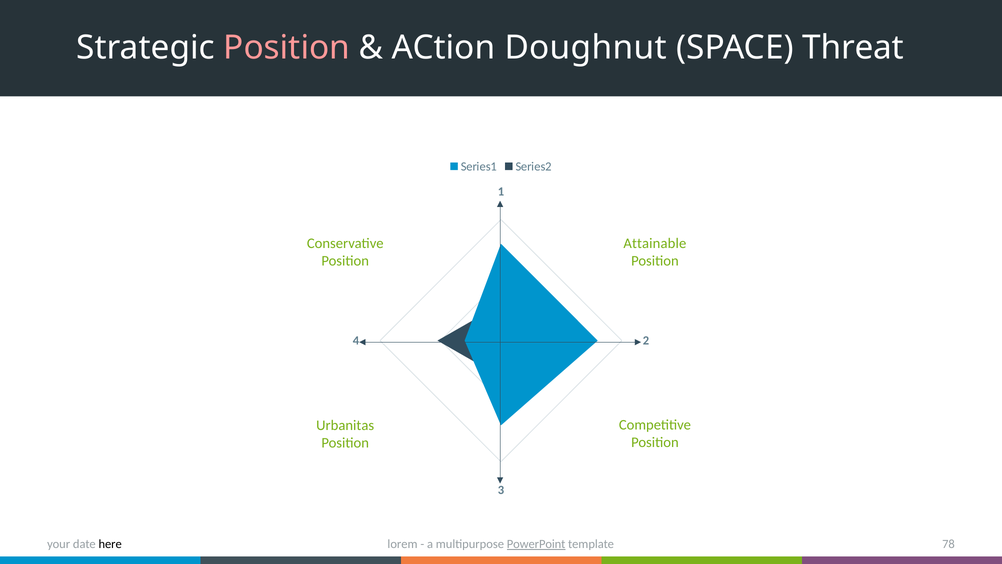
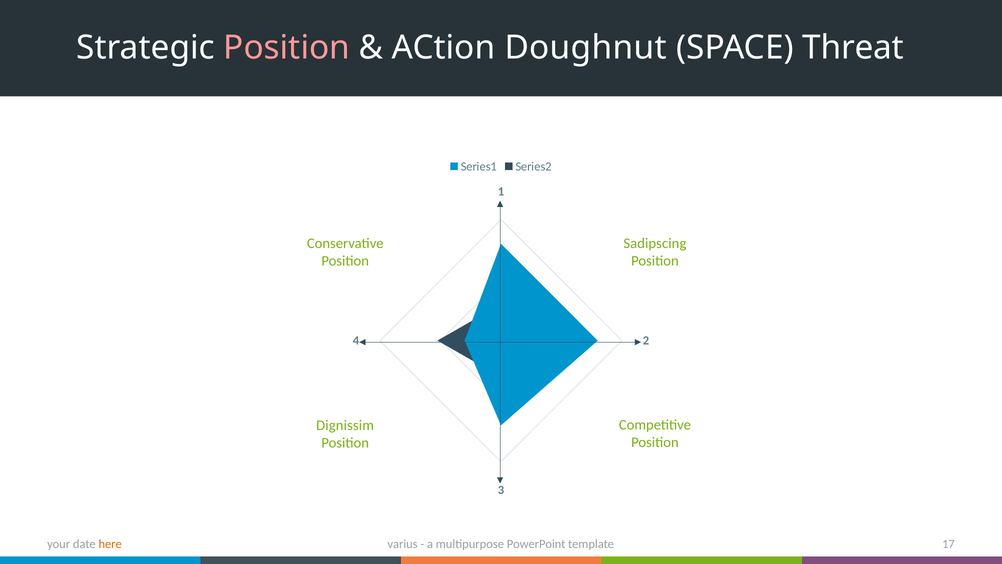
Attainable: Attainable -> Sadipscing
Urbanitas: Urbanitas -> Dignissim
lorem: lorem -> varius
PowerPoint underline: present -> none
78: 78 -> 17
here colour: black -> orange
